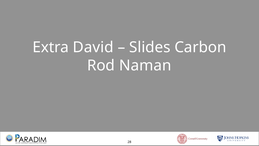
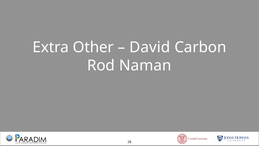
David: David -> Other
Slides: Slides -> David
